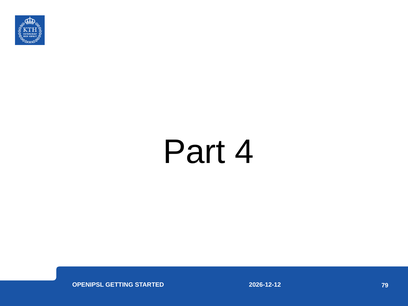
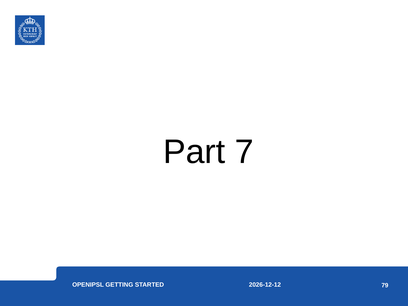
4: 4 -> 7
